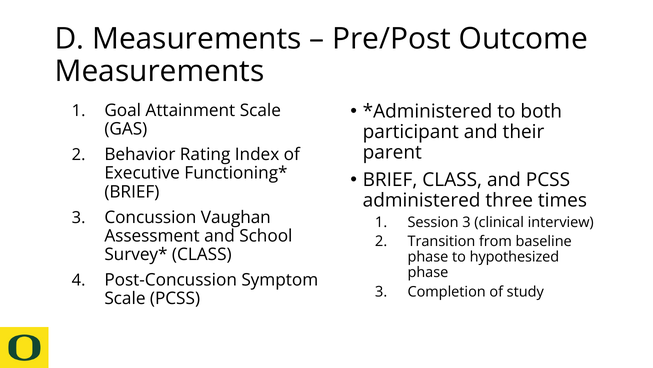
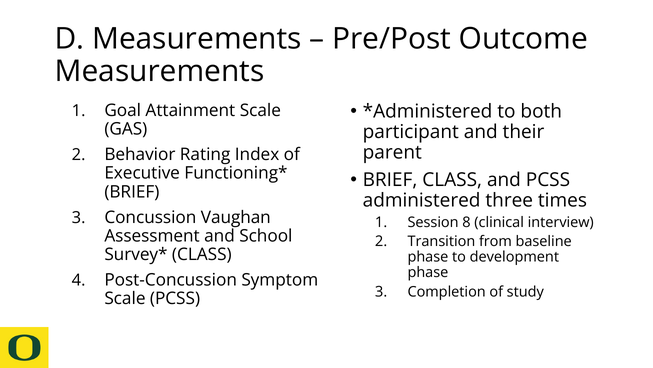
Session 3: 3 -> 8
hypothesized: hypothesized -> development
